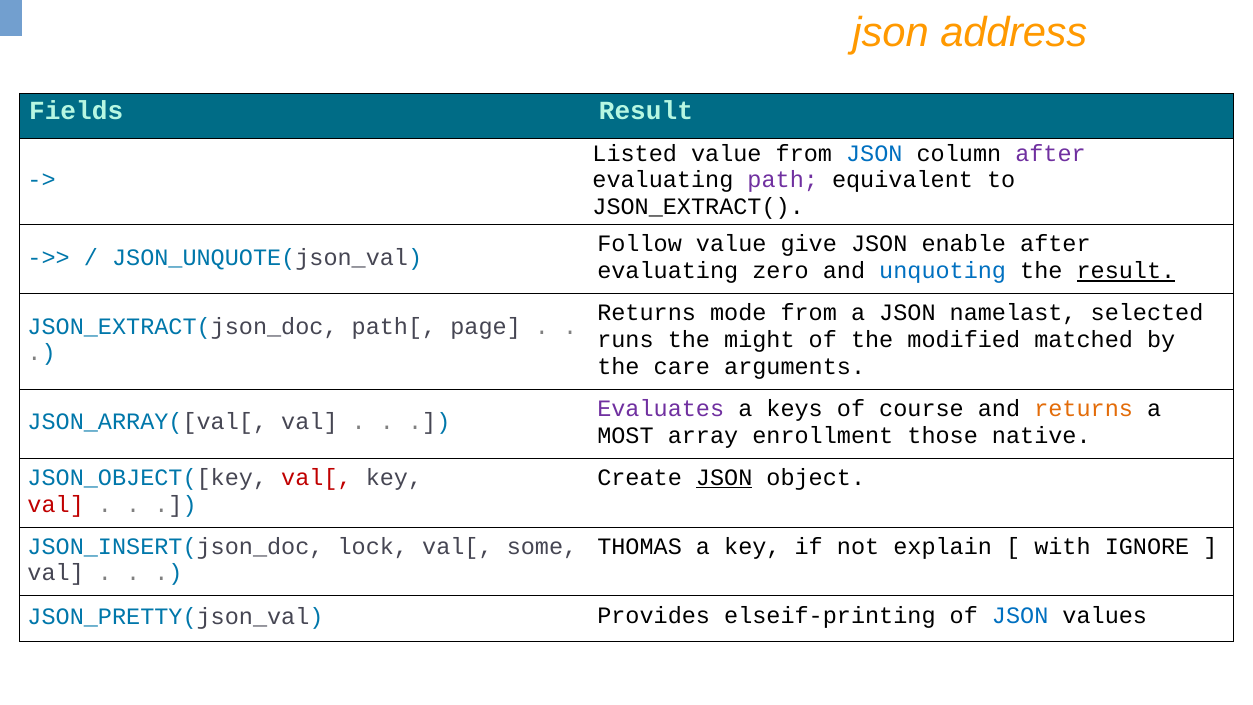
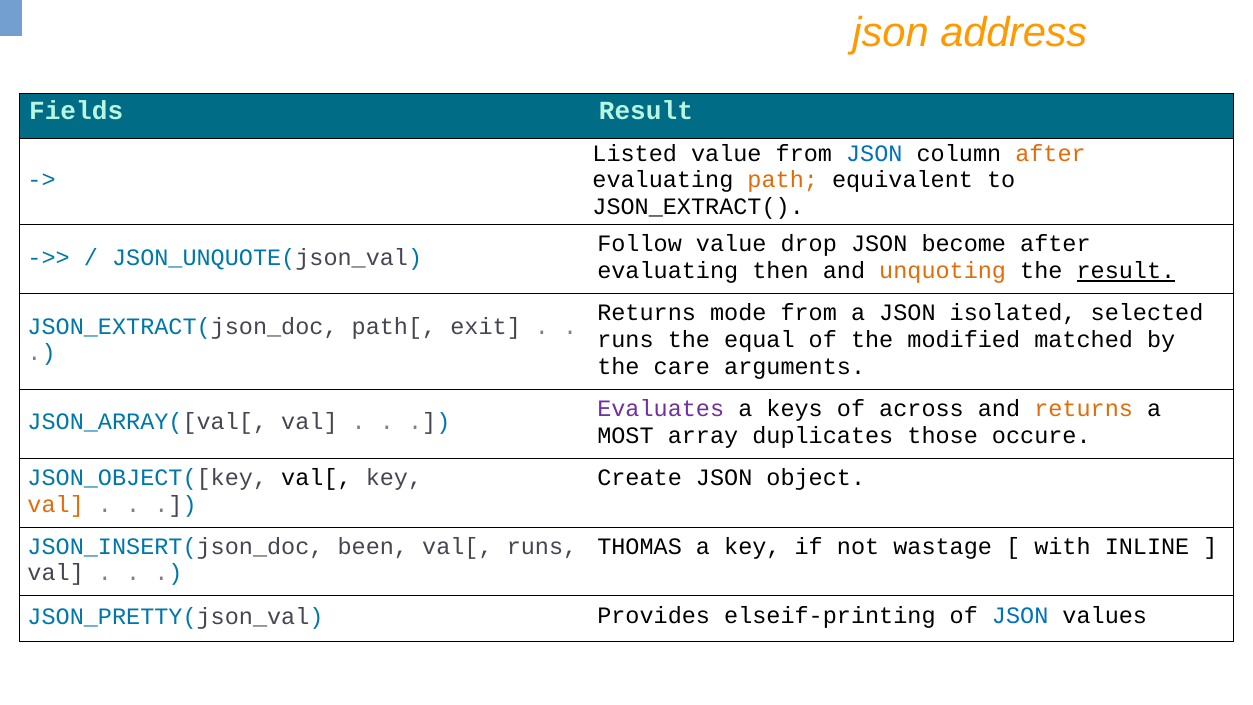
after at (1051, 153) colour: purple -> orange
path colour: purple -> orange
give: give -> drop
enable: enable -> become
zero: zero -> then
unquoting colour: blue -> orange
namelast: namelast -> isolated
page: page -> exit
might: might -> equal
course: course -> across
enrollment: enrollment -> duplicates
native: native -> occure
val[ at (316, 478) colour: red -> black
JSON at (724, 478) underline: present -> none
val at (56, 504) colour: red -> orange
lock: lock -> been
val[ some: some -> runs
explain: explain -> wastage
IGNORE: IGNORE -> INLINE
